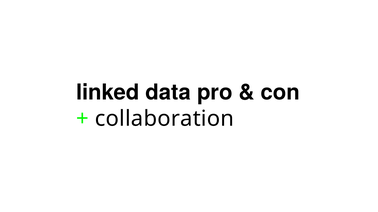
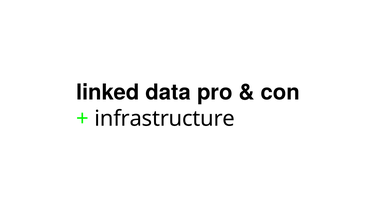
collaboration: collaboration -> infrastructure
